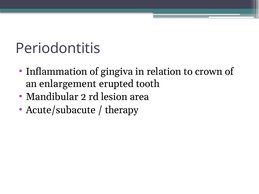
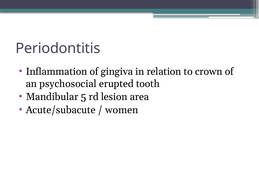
enlargement: enlargement -> psychosocial
2: 2 -> 5
therapy: therapy -> women
